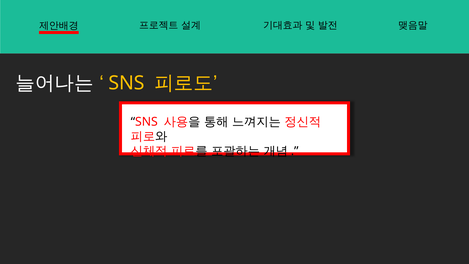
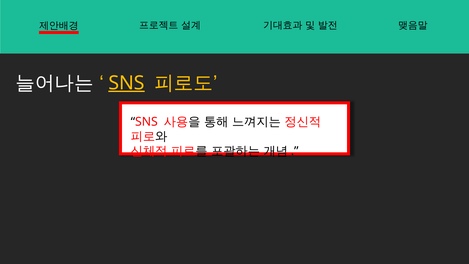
SNS at (127, 83) underline: none -> present
